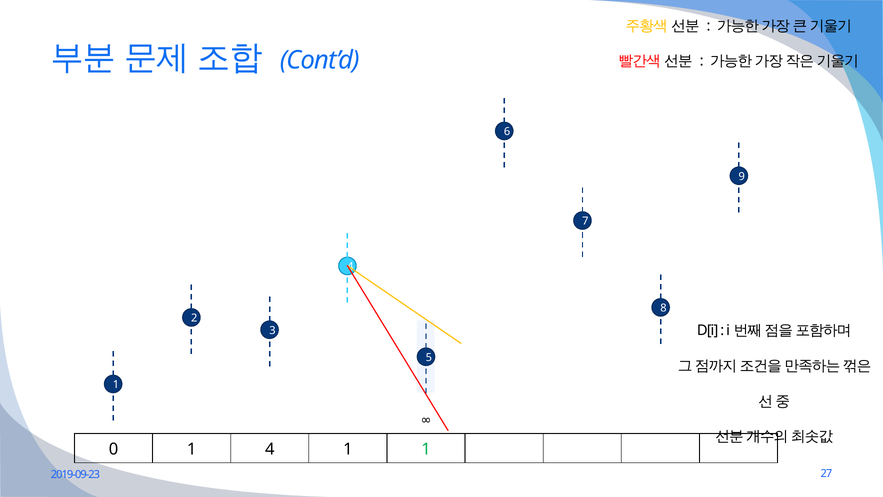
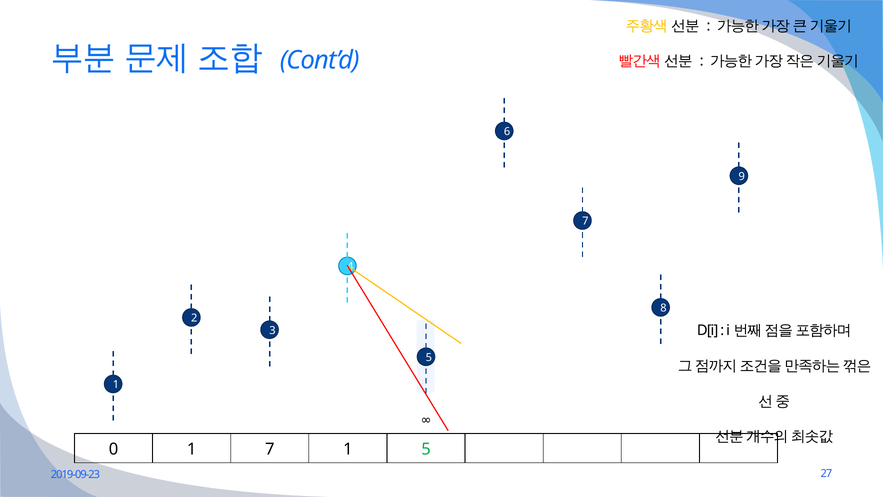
1 4: 4 -> 7
1 1: 1 -> 5
